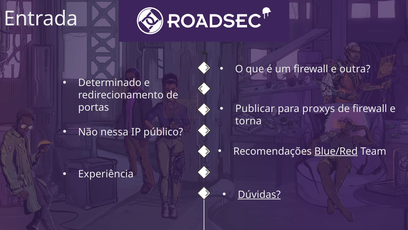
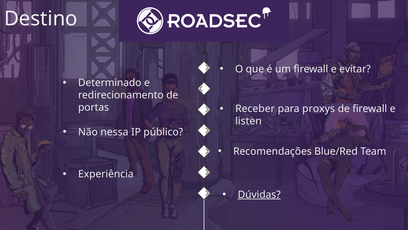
Entrada: Entrada -> Destino
outra: outra -> evitar
Publicar: Publicar -> Receber
torna: torna -> listen
Blue/Red underline: present -> none
